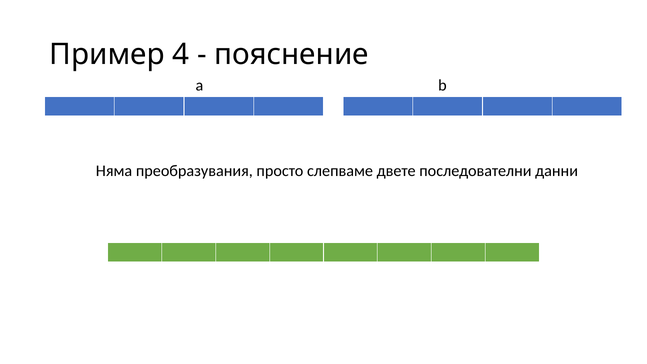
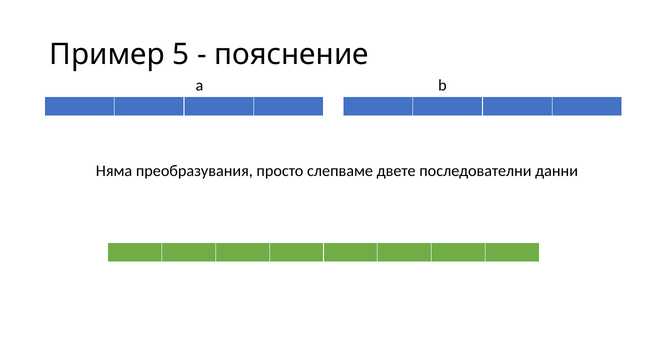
4: 4 -> 5
